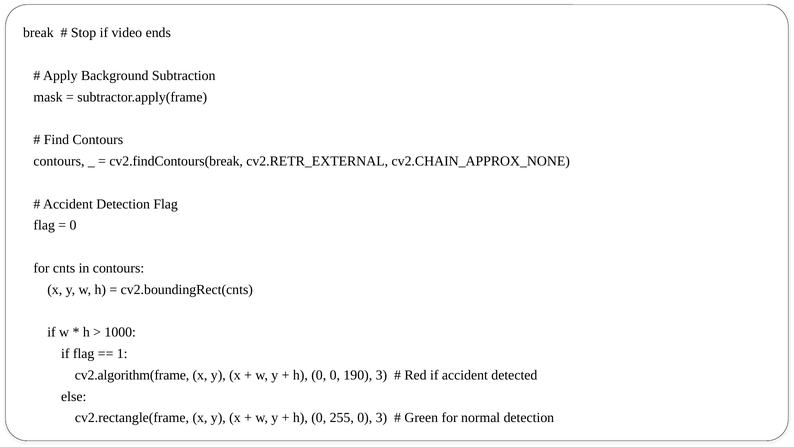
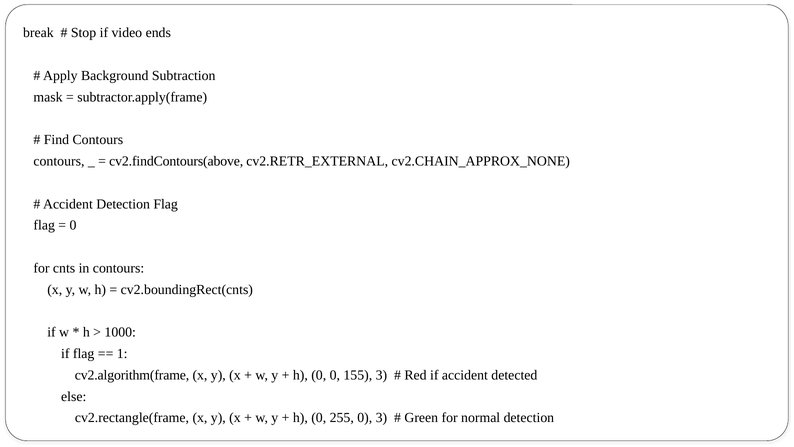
cv2.findContours(break: cv2.findContours(break -> cv2.findContours(above
190: 190 -> 155
